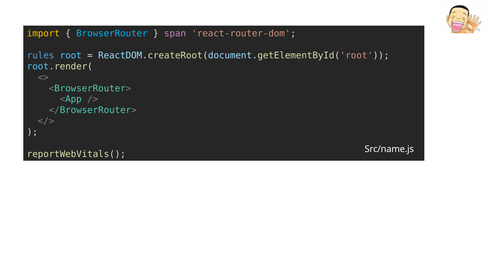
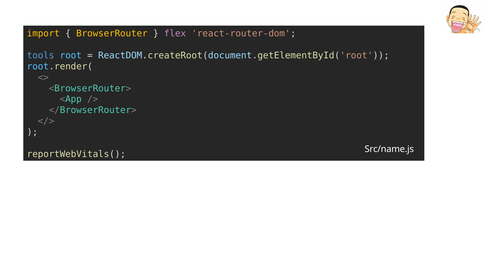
BrowserRouter colour: light blue -> yellow
span: span -> flex
rules: rules -> tools
